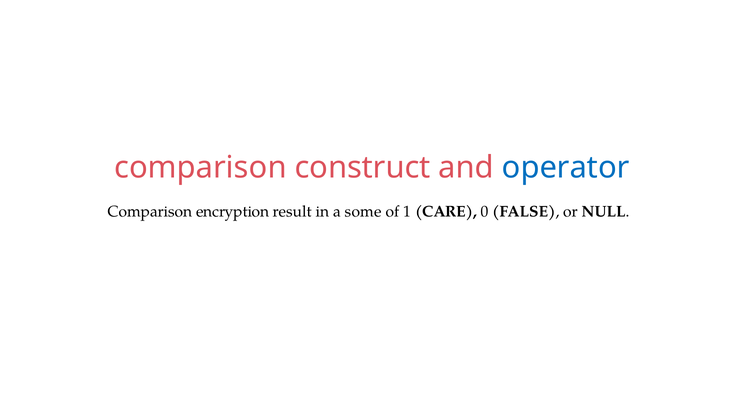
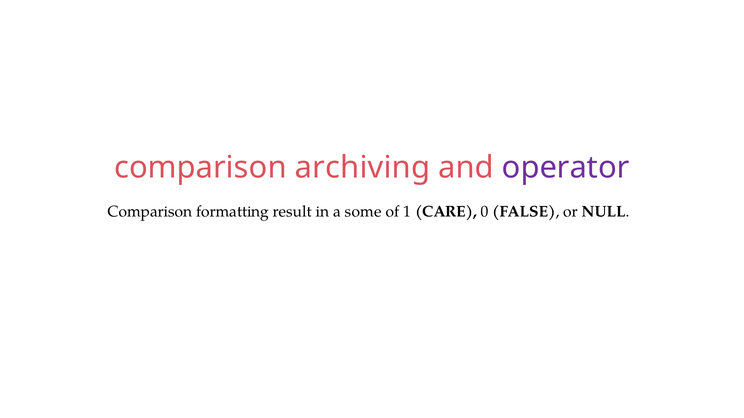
construct: construct -> archiving
operator colour: blue -> purple
encryption: encryption -> formatting
